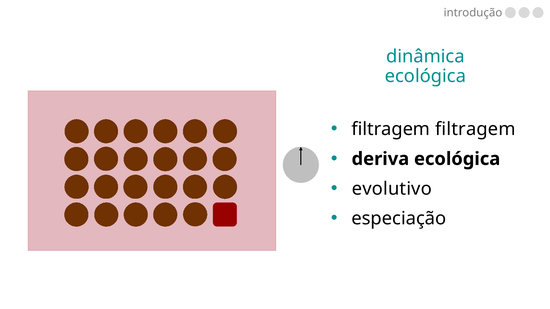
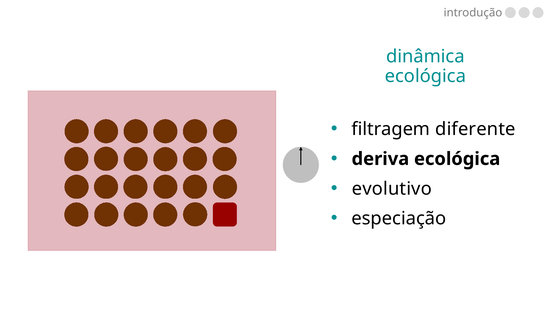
filtragem filtragem: filtragem -> diferente
